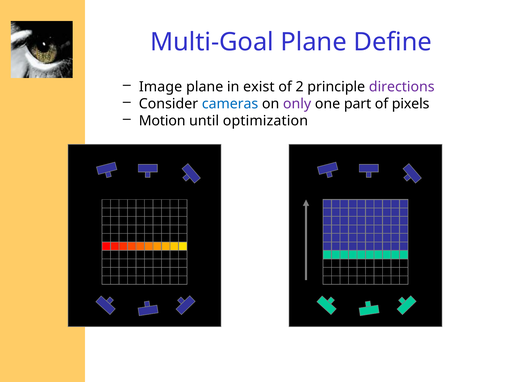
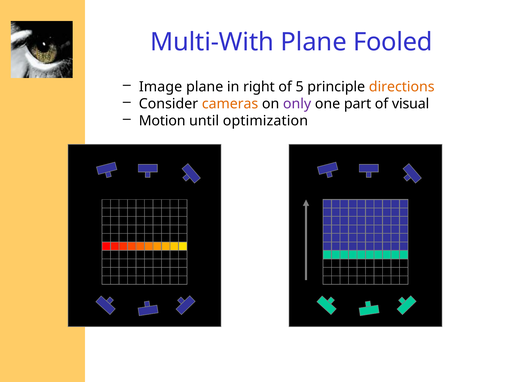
Multi-Goal: Multi-Goal -> Multi-With
Define: Define -> Fooled
exist: exist -> right
2: 2 -> 5
directions colour: purple -> orange
cameras colour: blue -> orange
pixels: pixels -> visual
